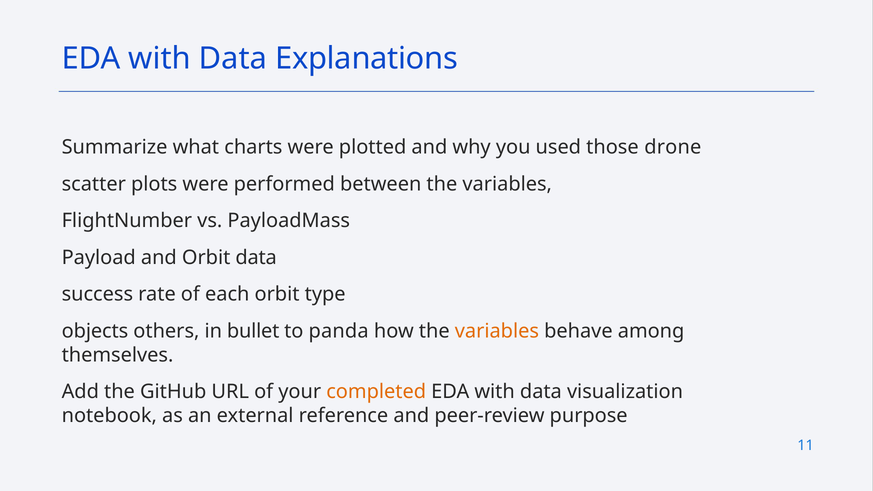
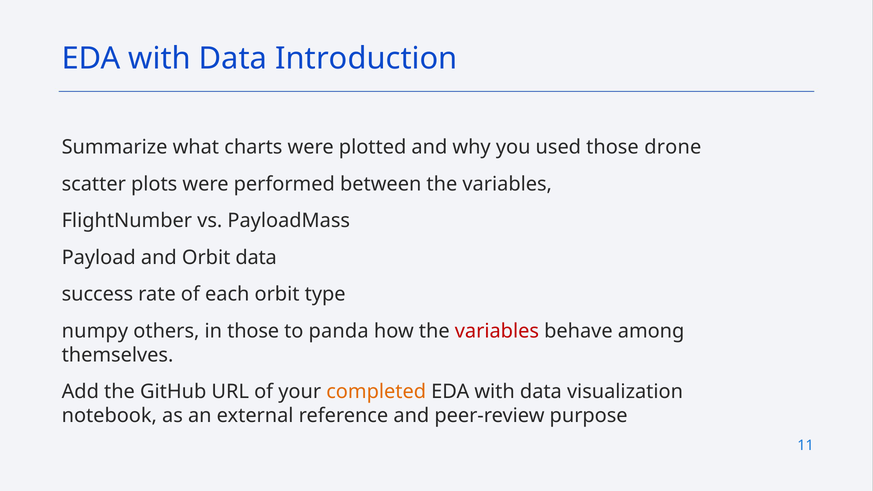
Explanations: Explanations -> Introduction
objects: objects -> numpy
in bullet: bullet -> those
variables at (497, 331) colour: orange -> red
